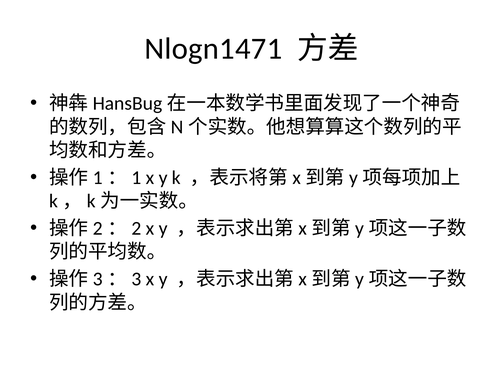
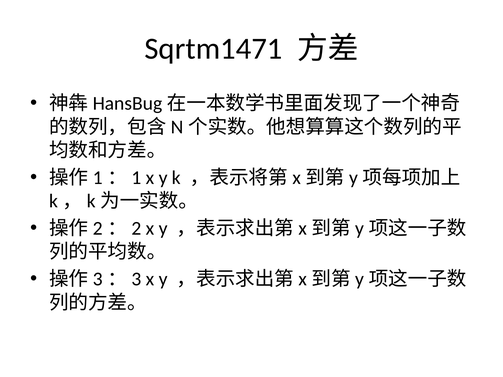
Nlogn1471: Nlogn1471 -> Sqrtm1471
